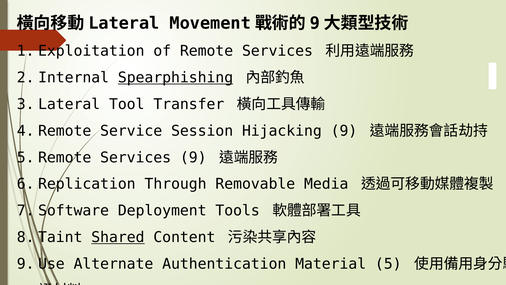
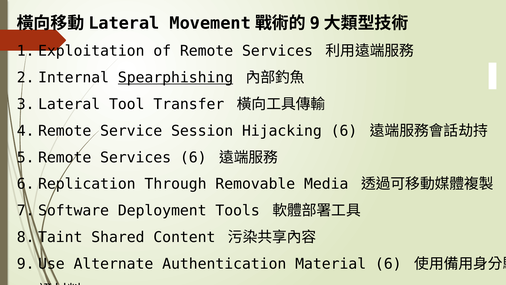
Hijacking 9: 9 -> 6
Services 9: 9 -> 6
Shared underline: present -> none
Material 5: 5 -> 6
